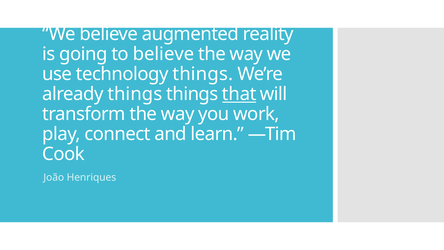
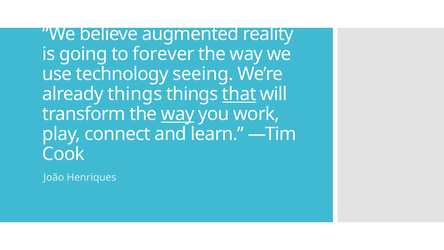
to believe: believe -> forever
technology things: things -> seeing
way at (178, 114) underline: none -> present
